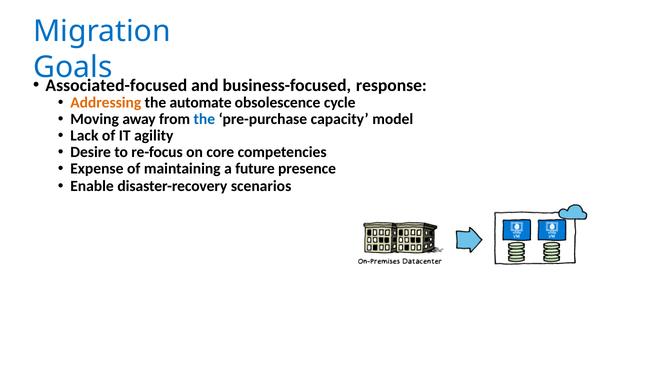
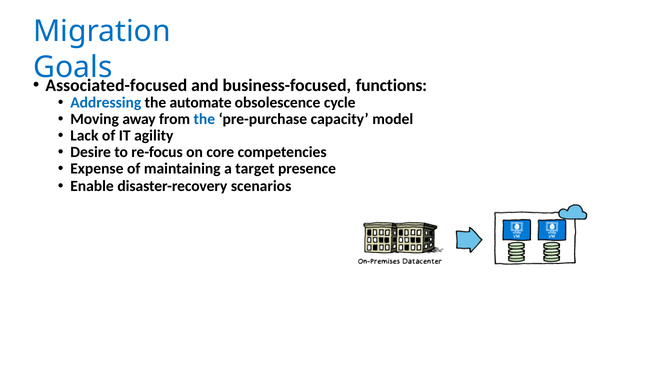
response: response -> functions
Addressing colour: orange -> blue
future: future -> target
